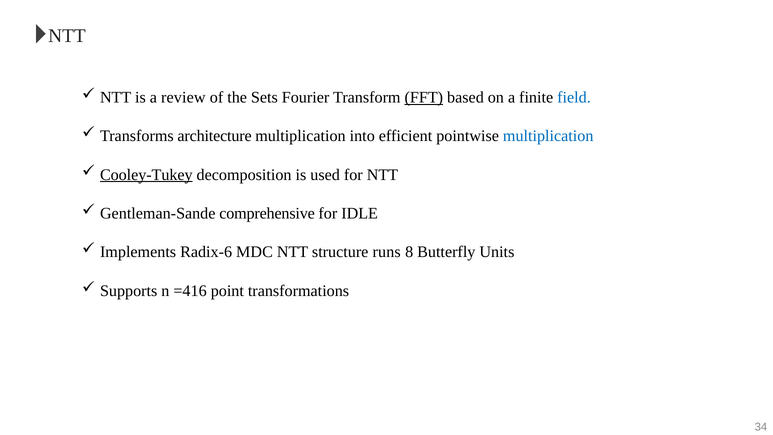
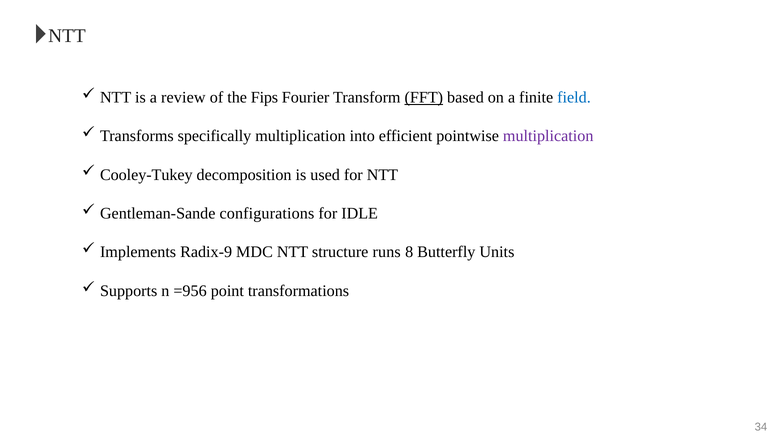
Sets: Sets -> Fips
architecture: architecture -> specifically
multiplication at (548, 136) colour: blue -> purple
Cooley-Tukey underline: present -> none
comprehensive: comprehensive -> configurations
Radix-6: Radix-6 -> Radix-9
=416: =416 -> =956
